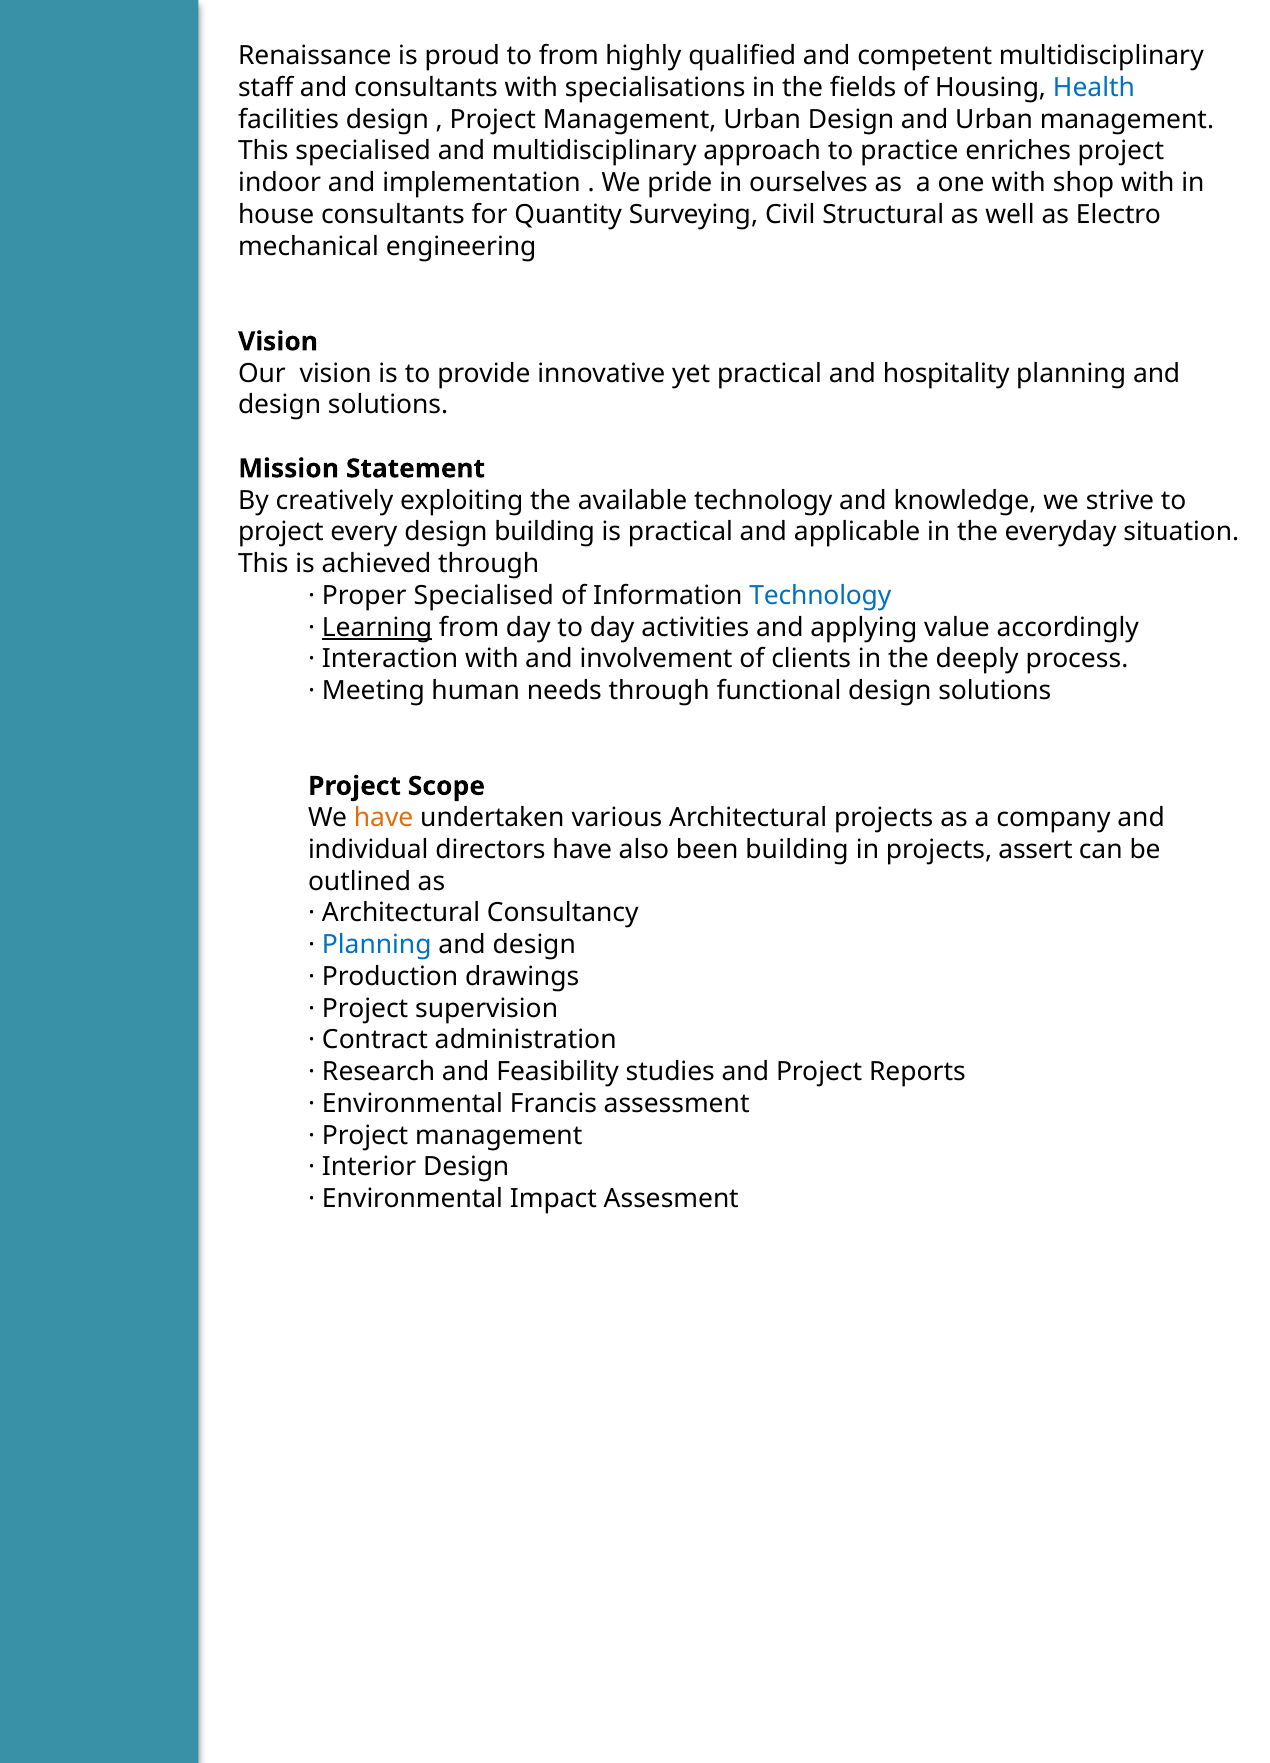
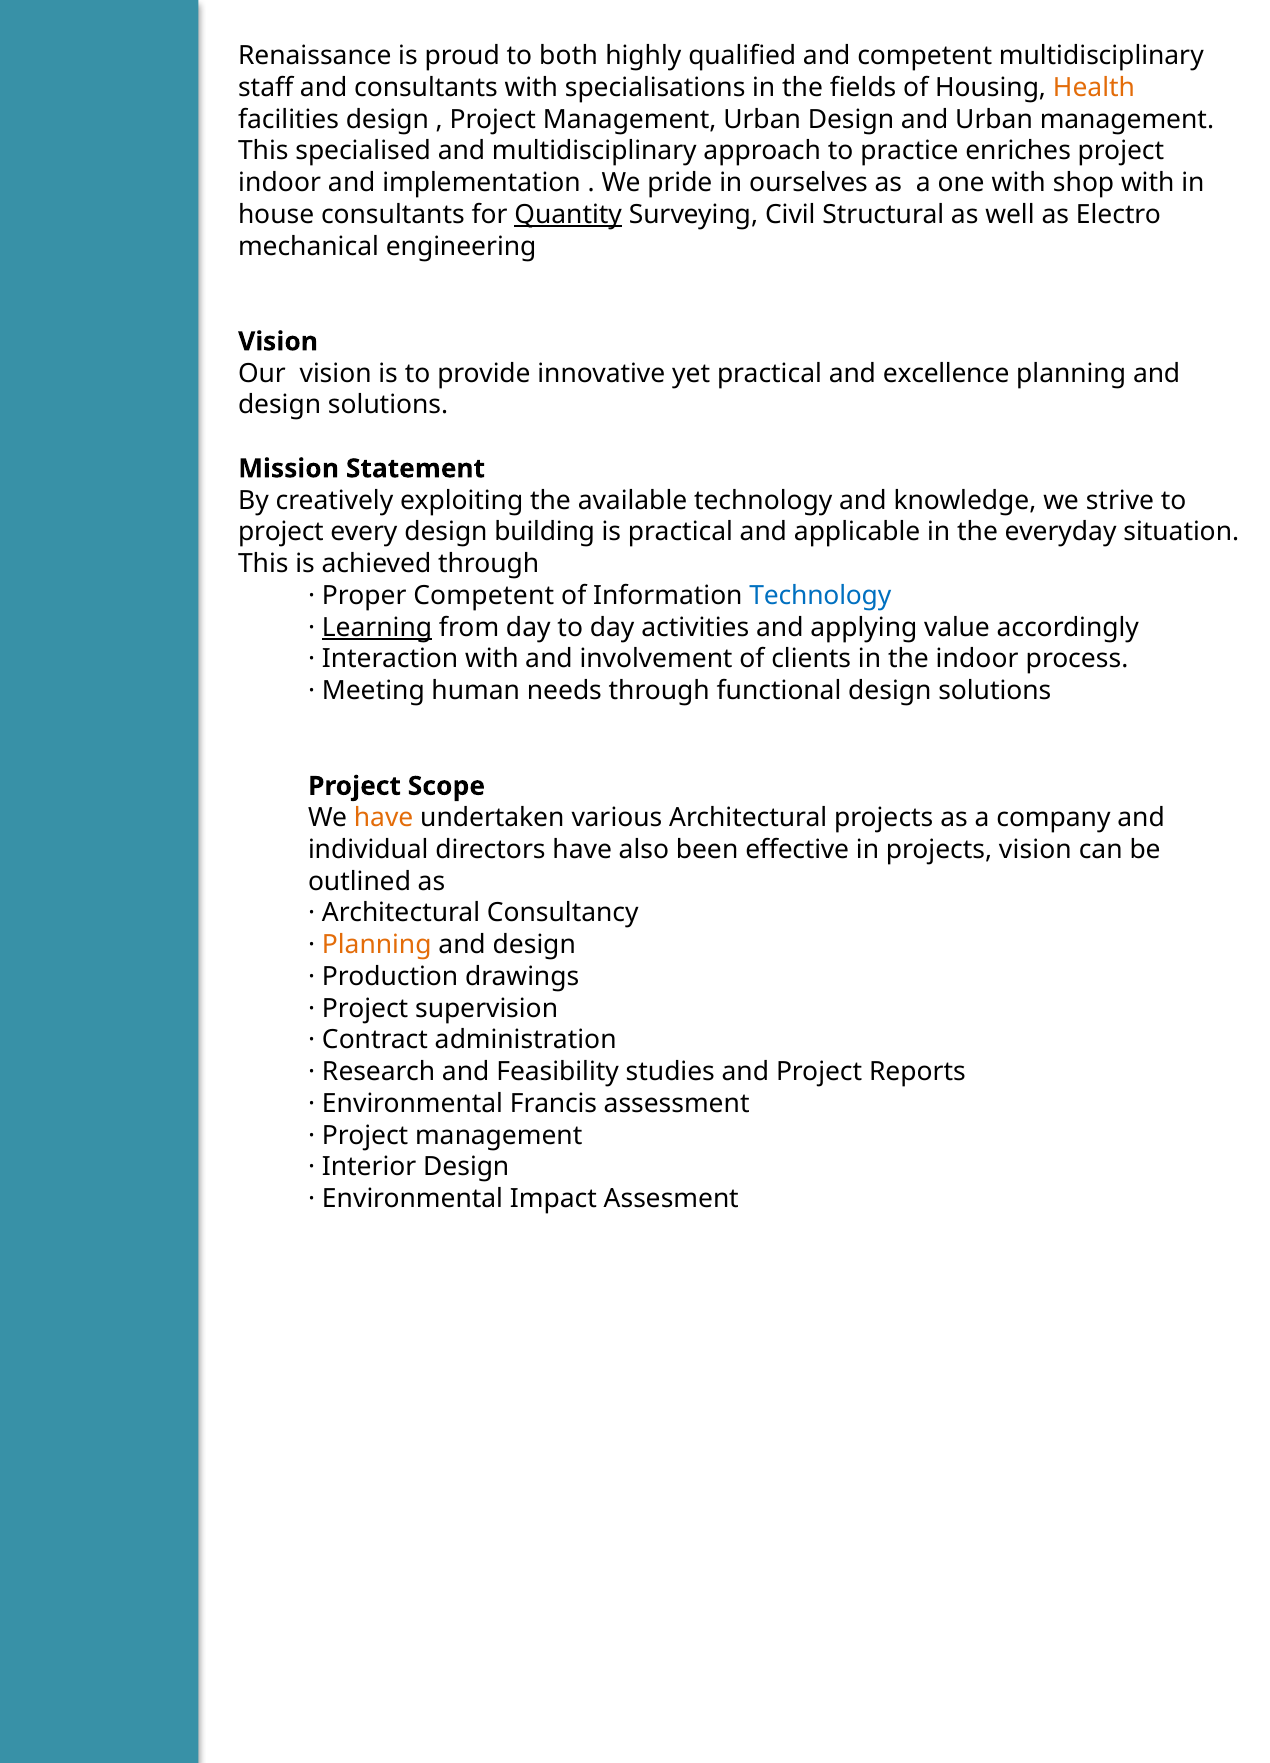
to from: from -> both
Health colour: blue -> orange
Quantity underline: none -> present
hospitality: hospitality -> excellence
Proper Specialised: Specialised -> Competent
the deeply: deeply -> indoor
been building: building -> effective
projects assert: assert -> vision
Planning at (377, 945) colour: blue -> orange
